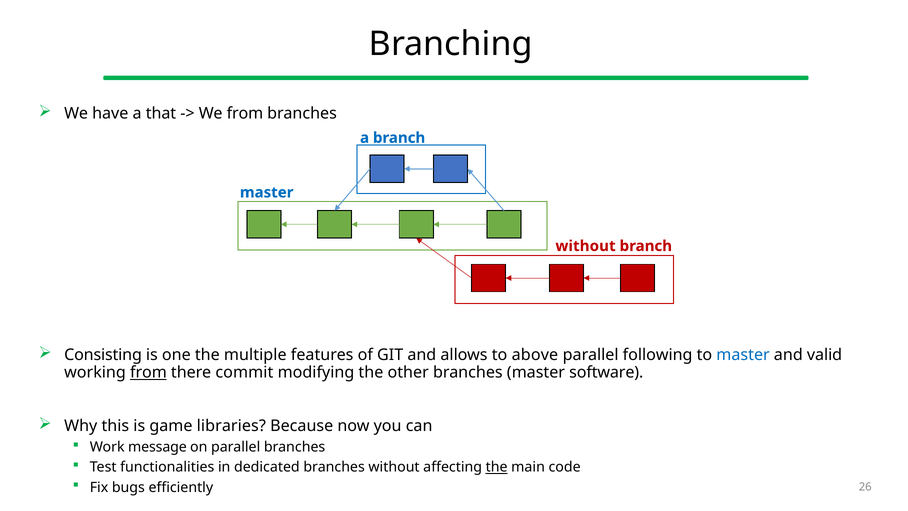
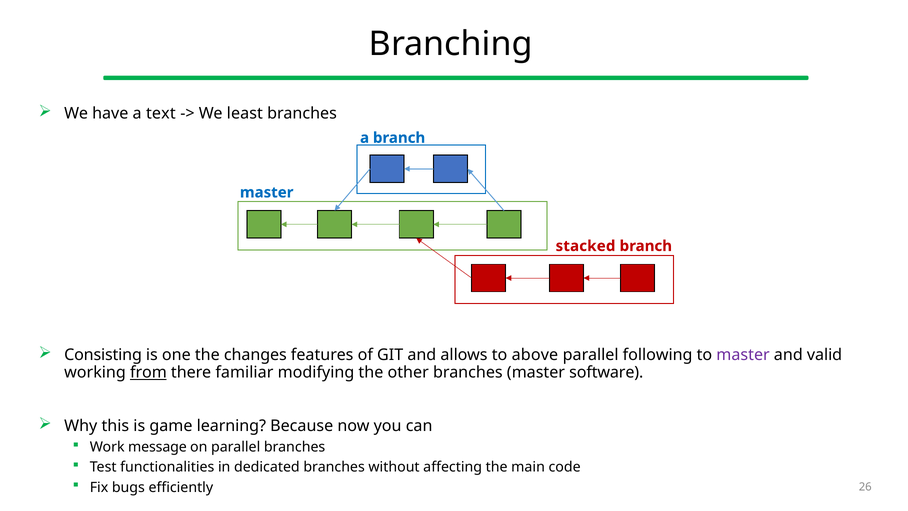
that: that -> text
We from: from -> least
without at (586, 246): without -> stacked
multiple: multiple -> changes
master at (743, 355) colour: blue -> purple
commit: commit -> familiar
libraries: libraries -> learning
the at (497, 467) underline: present -> none
